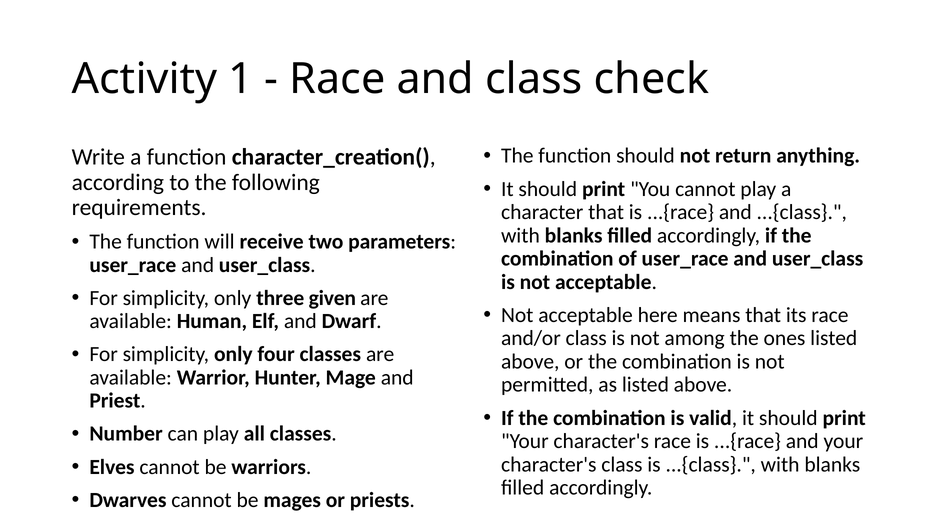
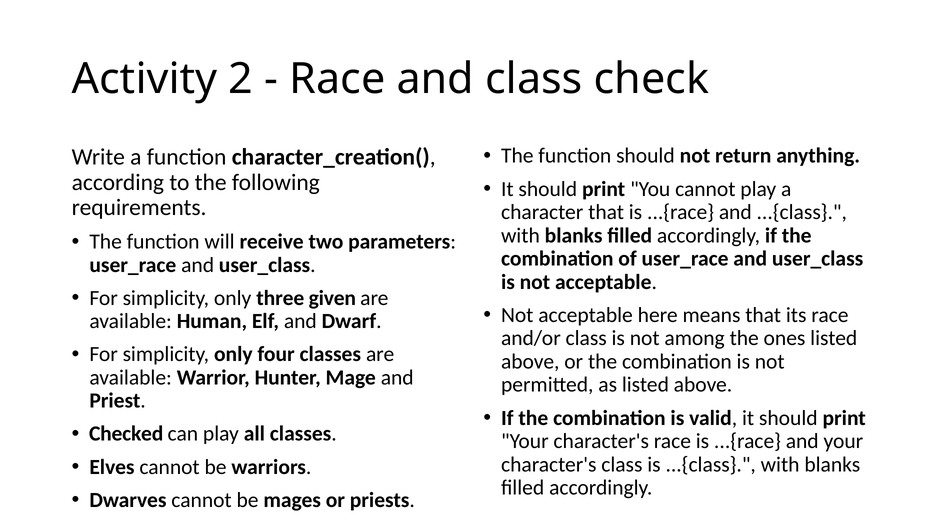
1: 1 -> 2
Number: Number -> Checked
